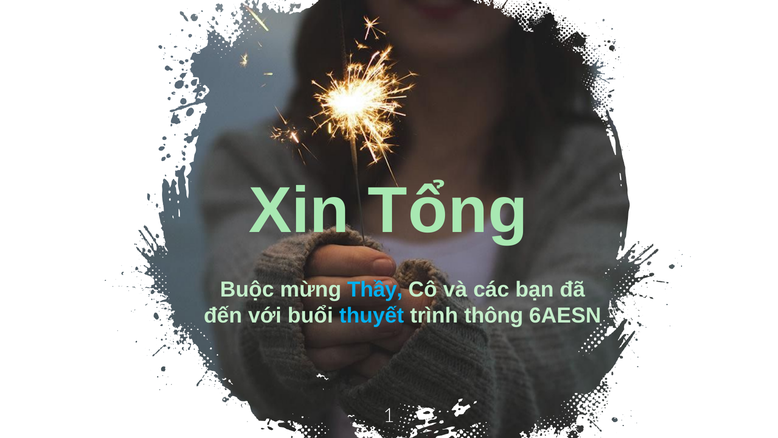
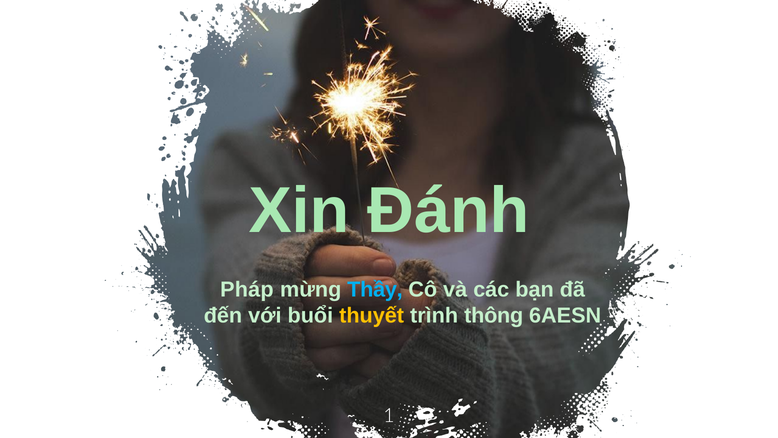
Tổng: Tổng -> Đánh
Buộc: Buộc -> Pháp
thuyết colour: light blue -> yellow
